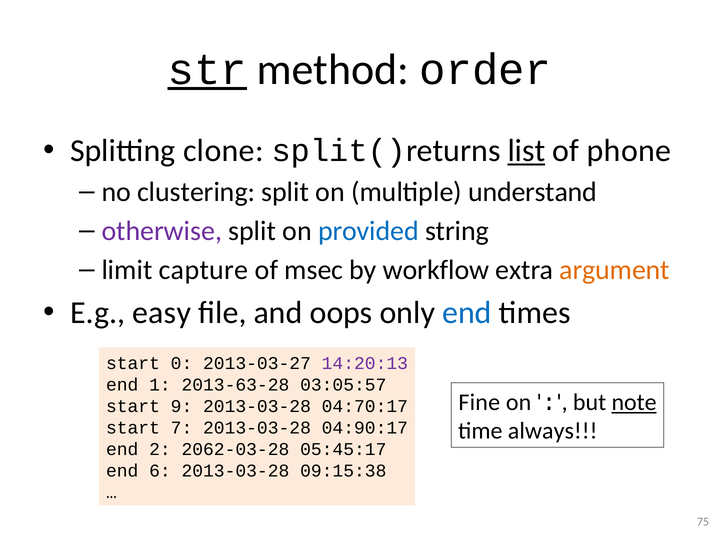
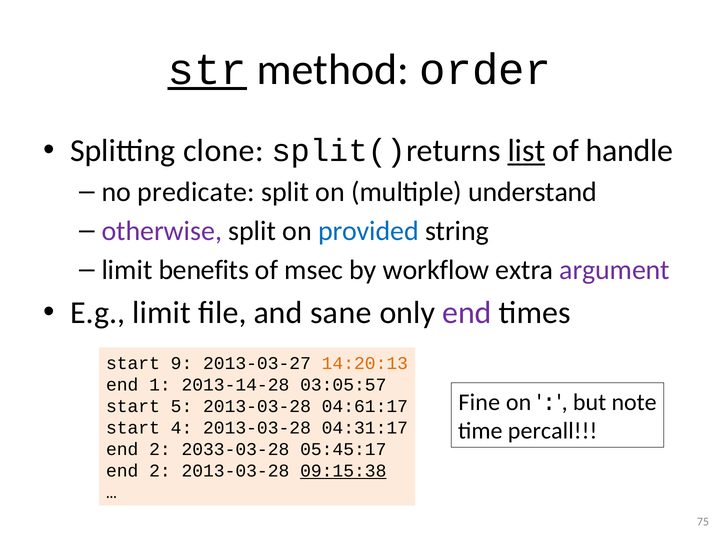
phone: phone -> handle
clustering: clustering -> predicate
capture: capture -> benefits
argument colour: orange -> purple
E.g easy: easy -> limit
oops: oops -> sane
end at (467, 313) colour: blue -> purple
0: 0 -> 9
14:20:13 colour: purple -> orange
2013-63-28: 2013-63-28 -> 2013-14-28
note underline: present -> none
9: 9 -> 5
04:70:17: 04:70:17 -> 04:61:17
7: 7 -> 4
04:90:17: 04:90:17 -> 04:31:17
always: always -> percall
2062-03-28: 2062-03-28 -> 2033-03-28
6 at (160, 471): 6 -> 2
09:15:38 underline: none -> present
